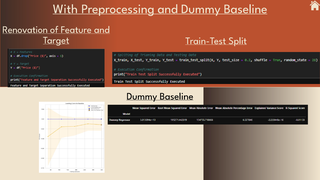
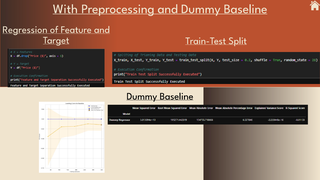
Renovation: Renovation -> Regression
